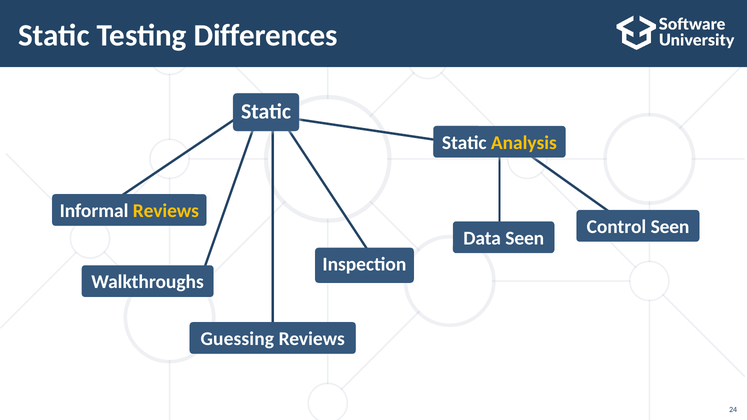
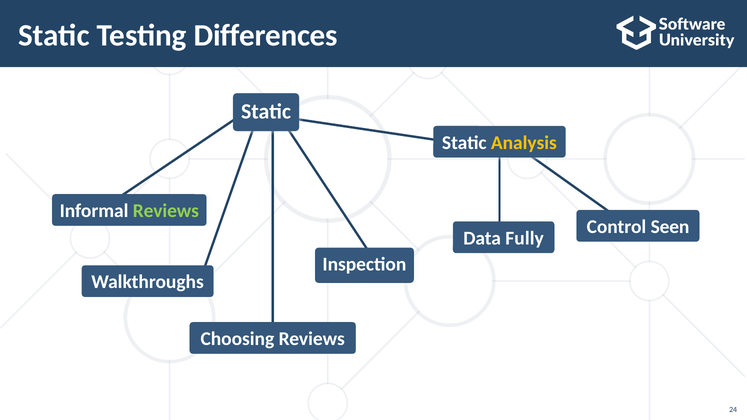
Reviews at (166, 211) colour: yellow -> light green
Data Seen: Seen -> Fully
Guessing: Guessing -> Choosing
